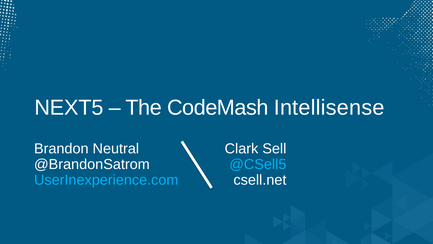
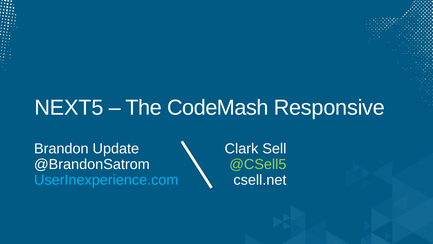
Intellisense: Intellisense -> Responsive
Neutral: Neutral -> Update
@CSell5 colour: light blue -> light green
